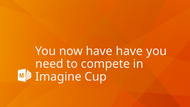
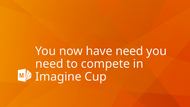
have have: have -> need
